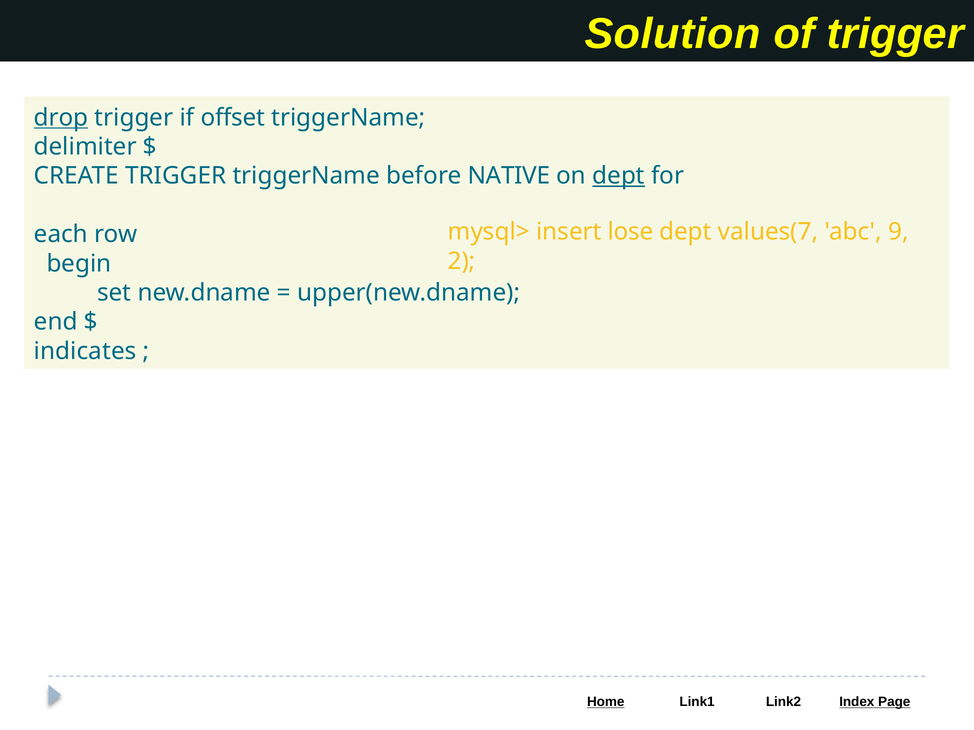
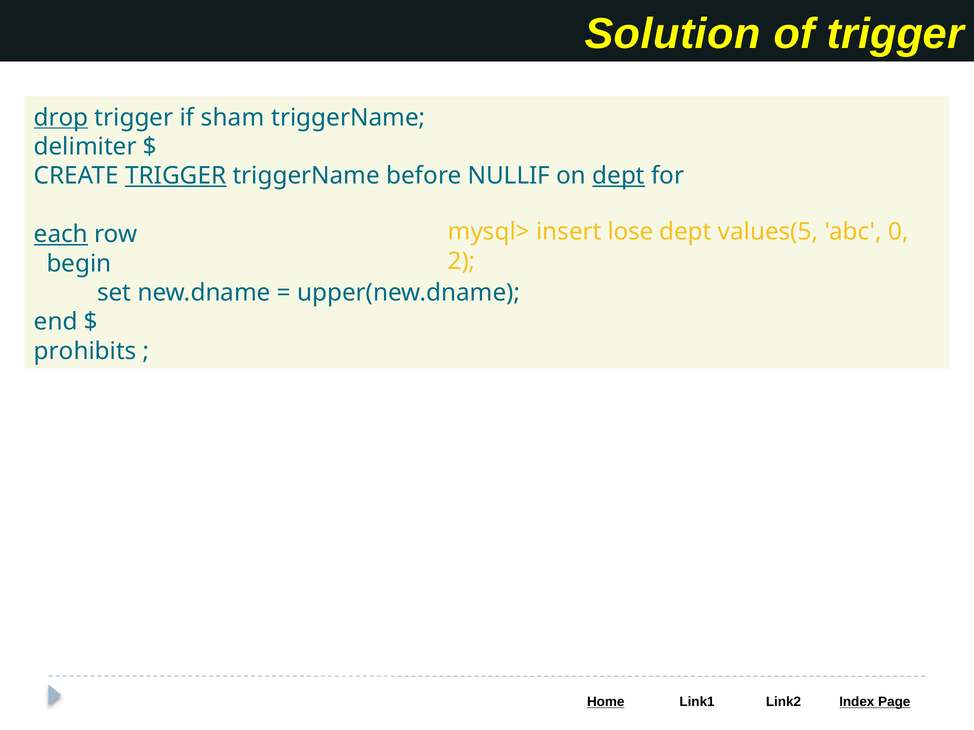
offset: offset -> sham
TRIGGER at (176, 176) underline: none -> present
NATIVE: NATIVE -> NULLIF
values(7: values(7 -> values(5
9: 9 -> 0
each underline: none -> present
indicates: indicates -> prohibits
